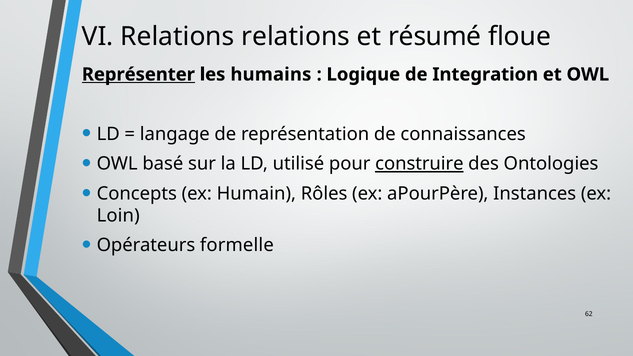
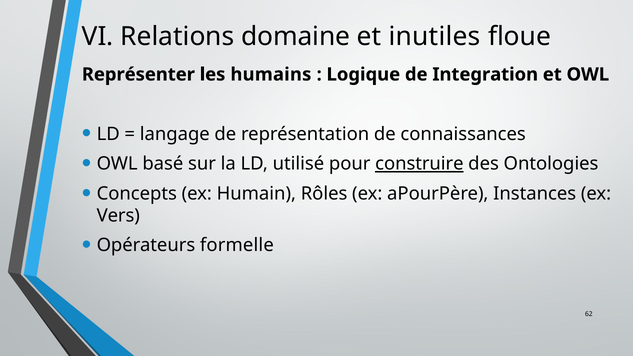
Relations relations: relations -> domaine
résumé: résumé -> inutiles
Représenter underline: present -> none
Loin: Loin -> Vers
